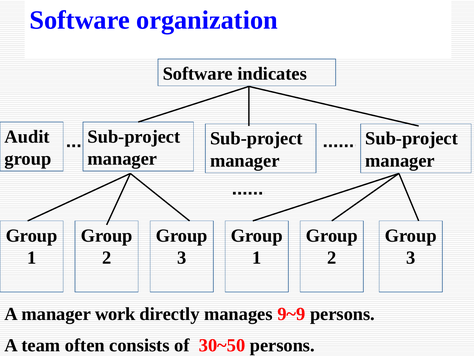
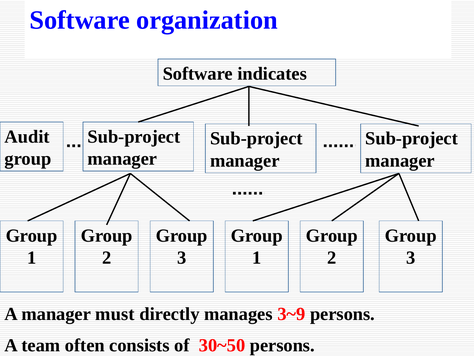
work: work -> must
9~9: 9~9 -> 3~9
